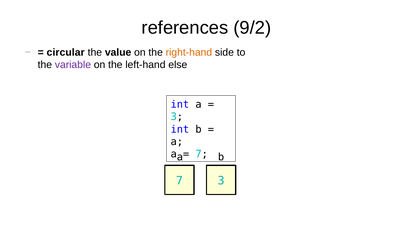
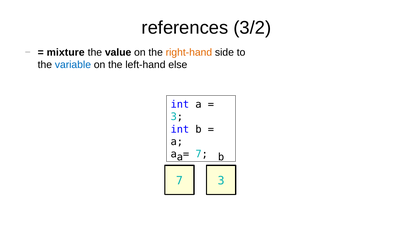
9/2: 9/2 -> 3/2
circular: circular -> mixture
variable colour: purple -> blue
